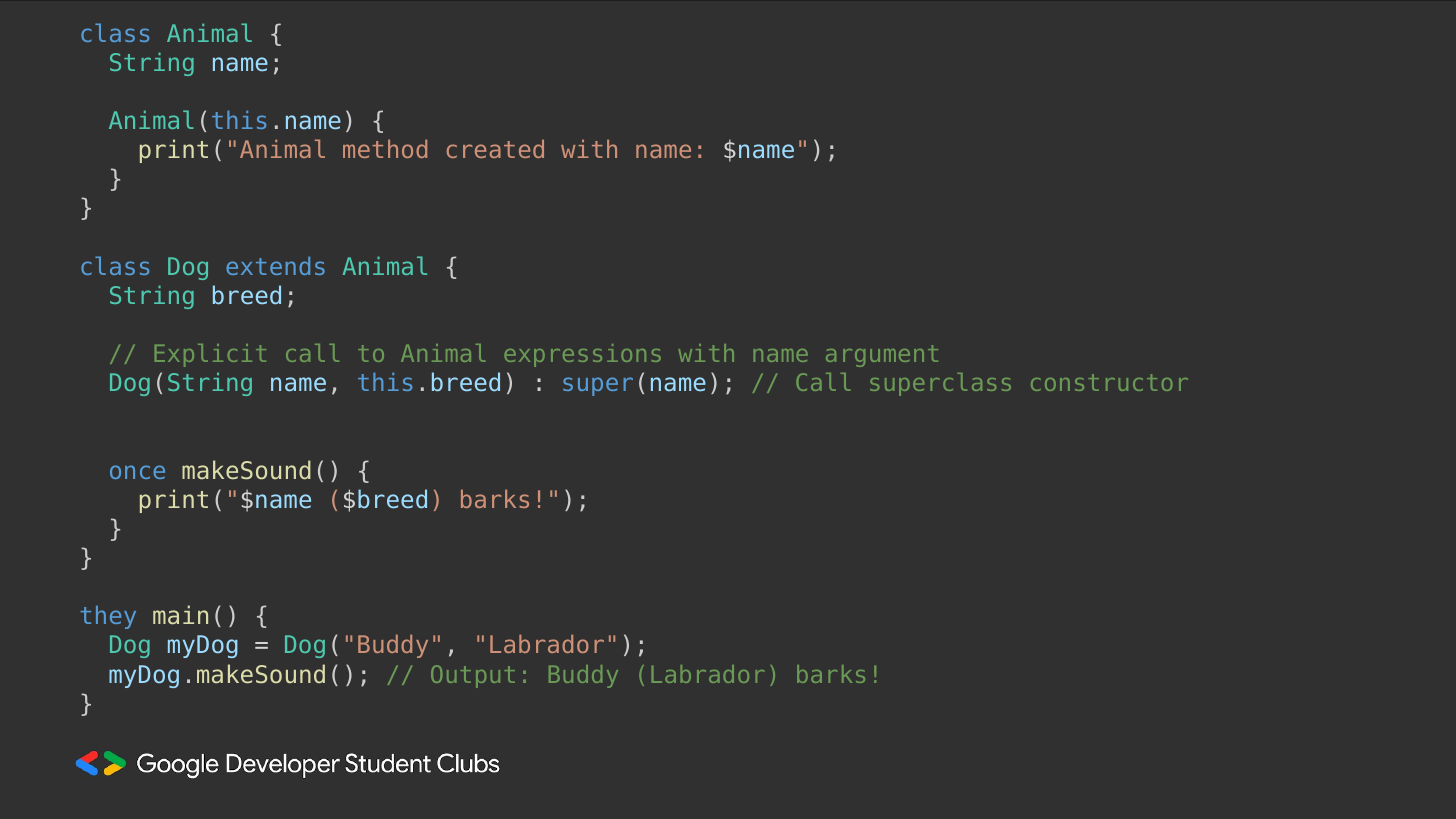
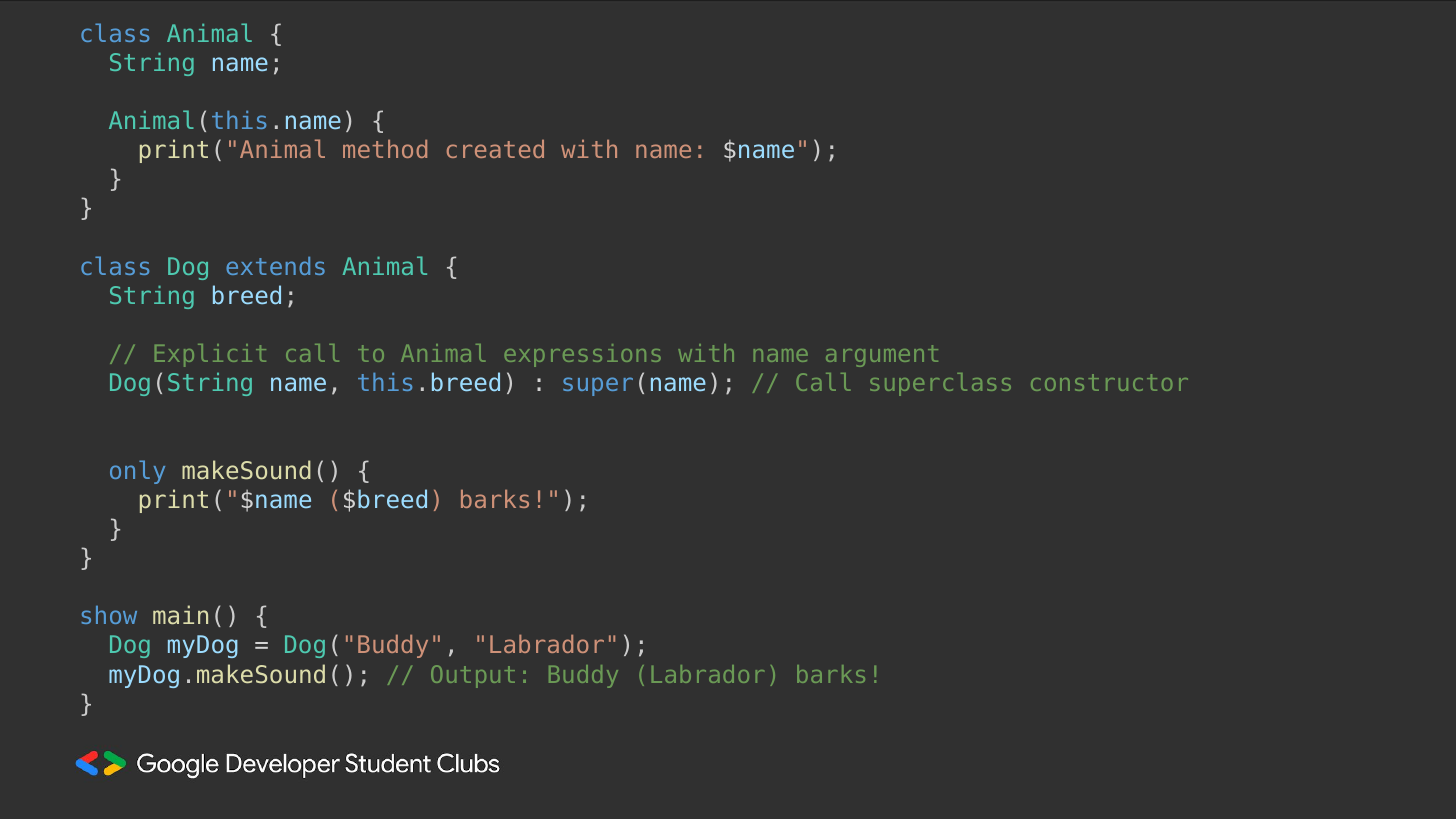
once: once -> only
they: they -> show
